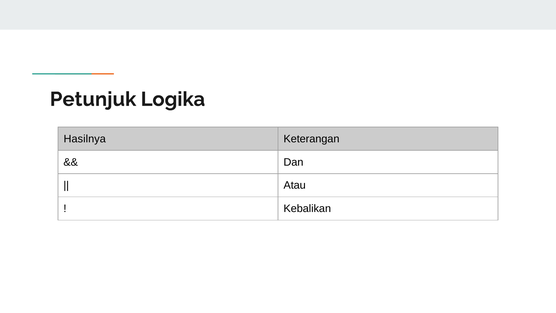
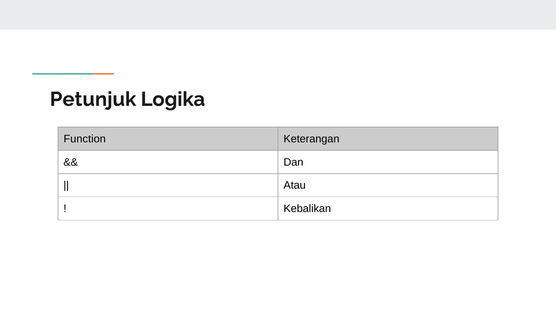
Hasilnya: Hasilnya -> Function
